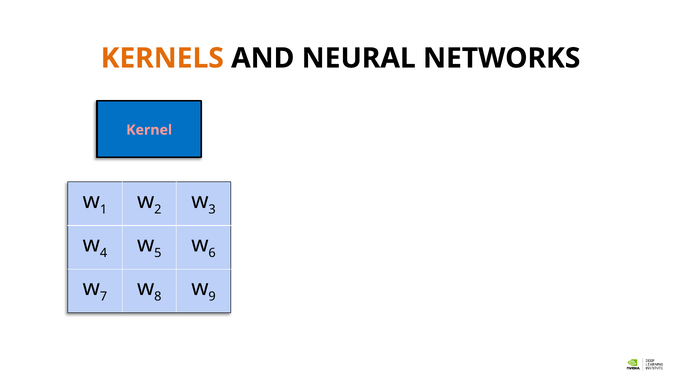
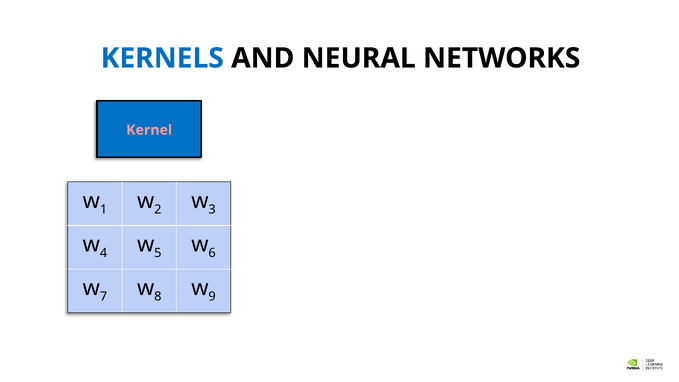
KERNELS colour: orange -> blue
